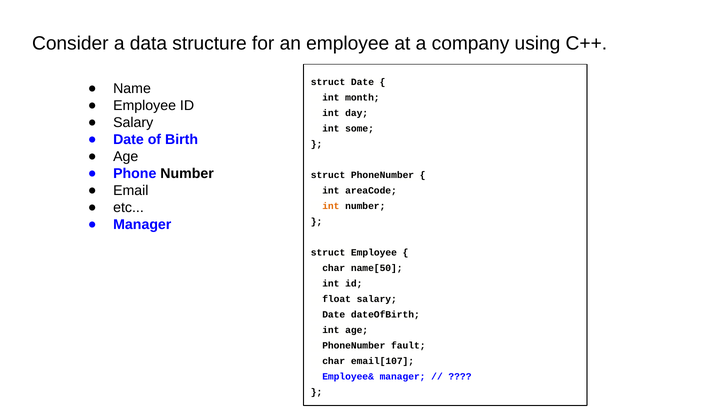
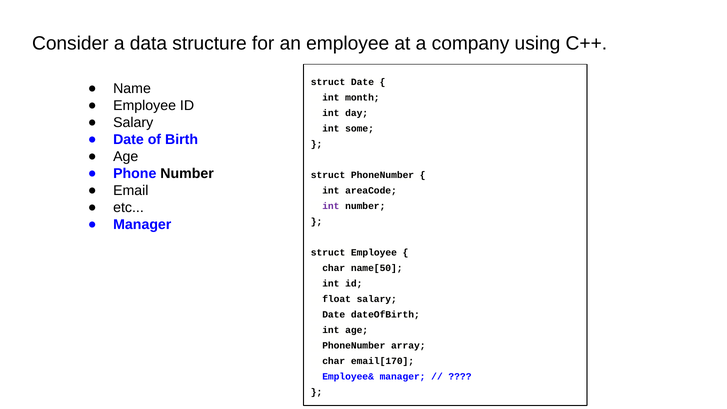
int at (331, 206) colour: orange -> purple
fault: fault -> array
email[107: email[107 -> email[170
